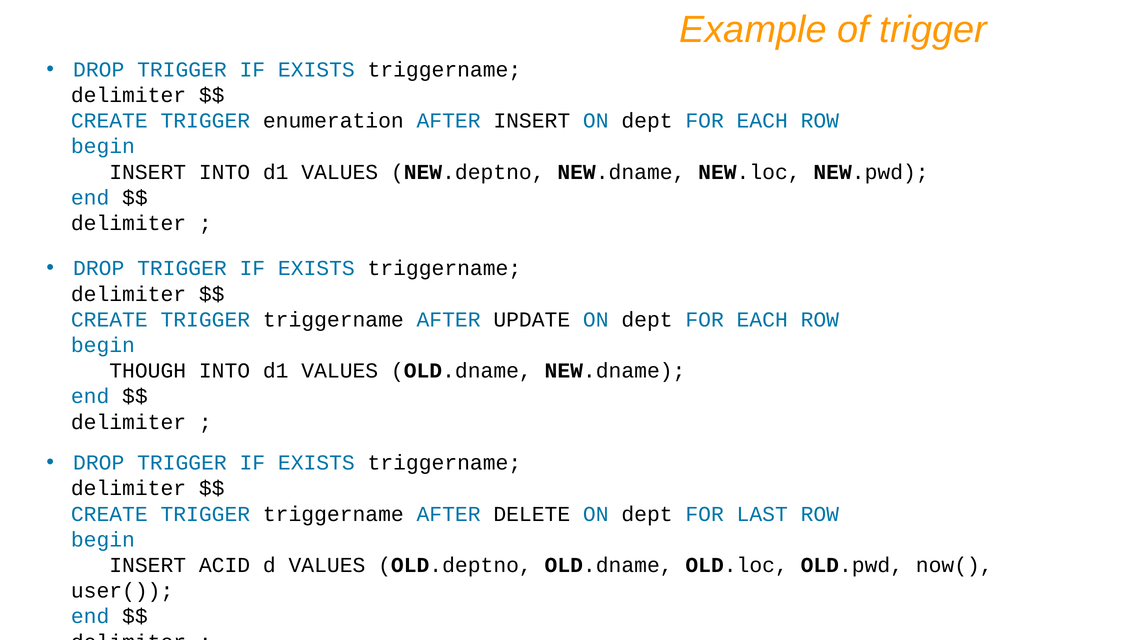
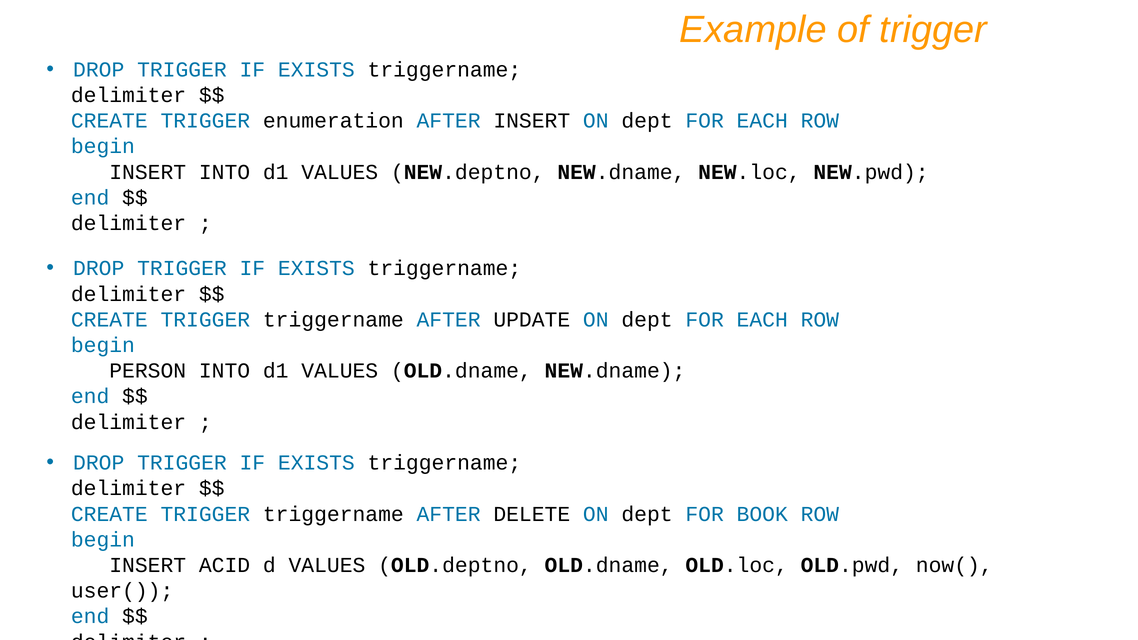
THOUGH: THOUGH -> PERSON
LAST: LAST -> BOOK
